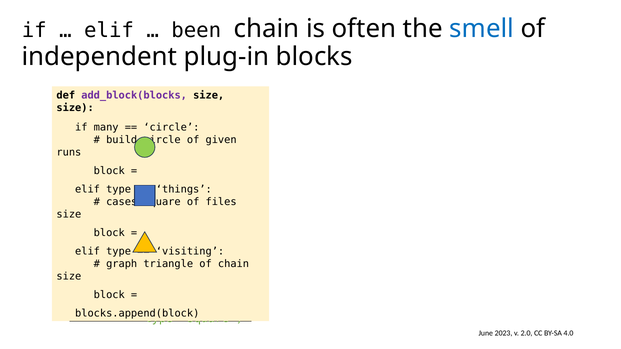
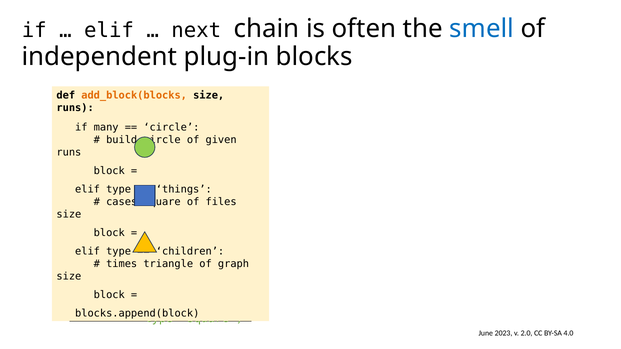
been: been -> next
add_block(blocks at (134, 96) colour: purple -> orange
size at (75, 108): size -> runs
visiting: visiting -> children
graph: graph -> times
of chain: chain -> graph
